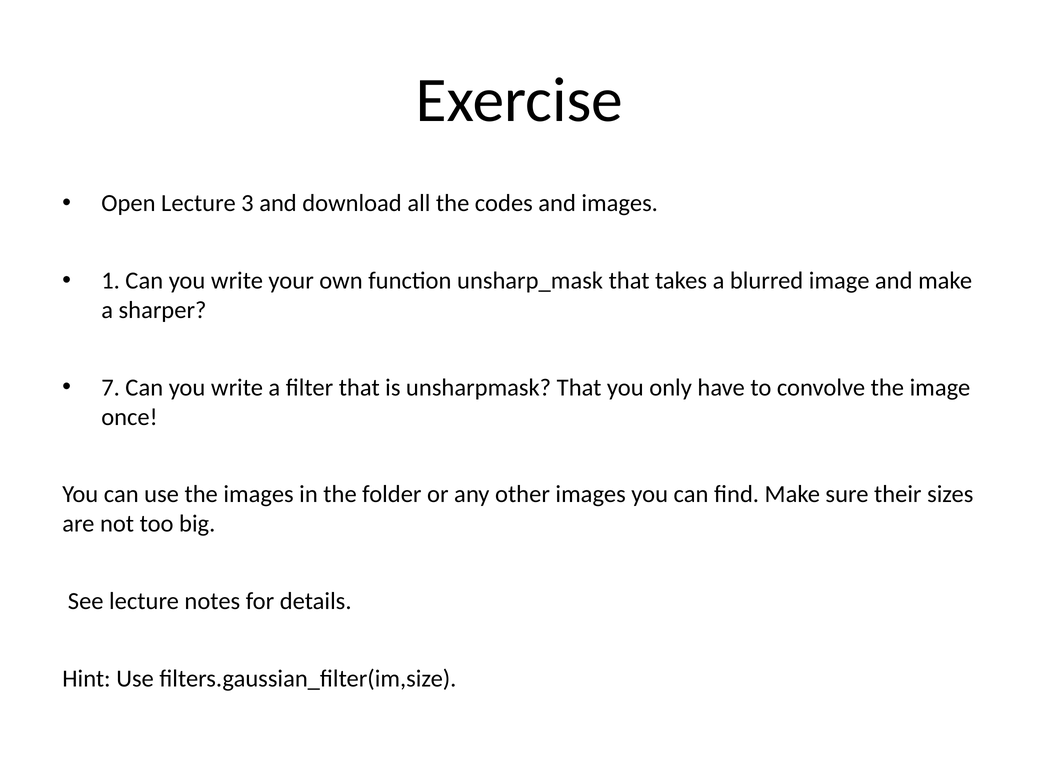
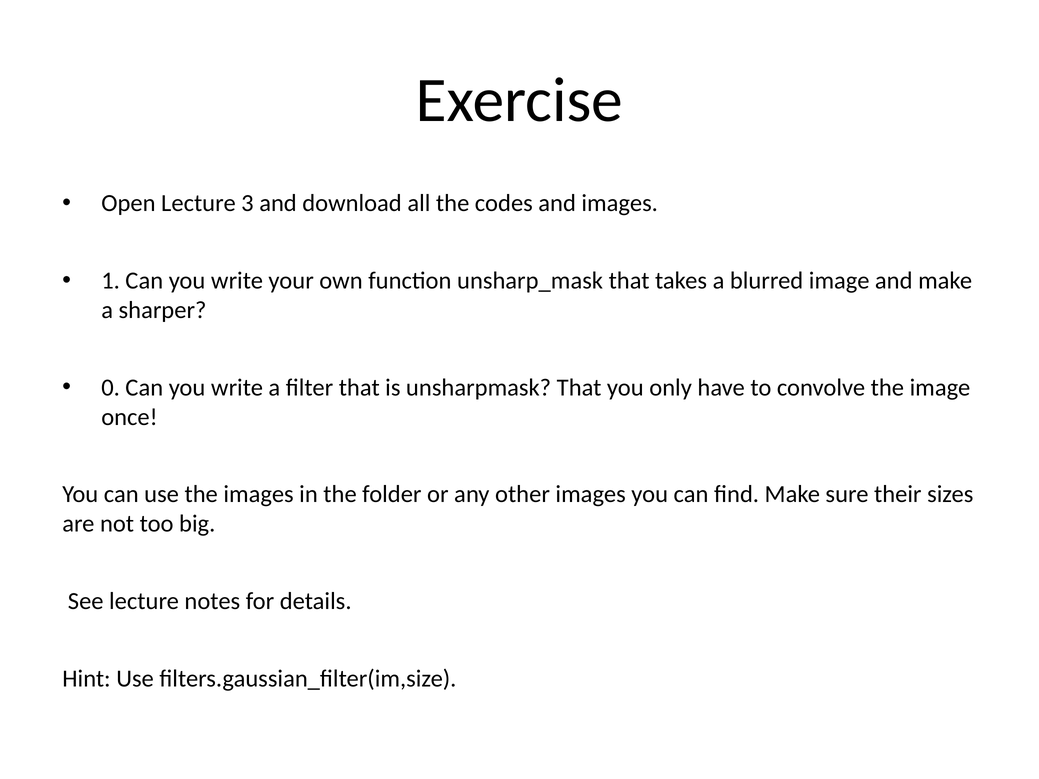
7: 7 -> 0
